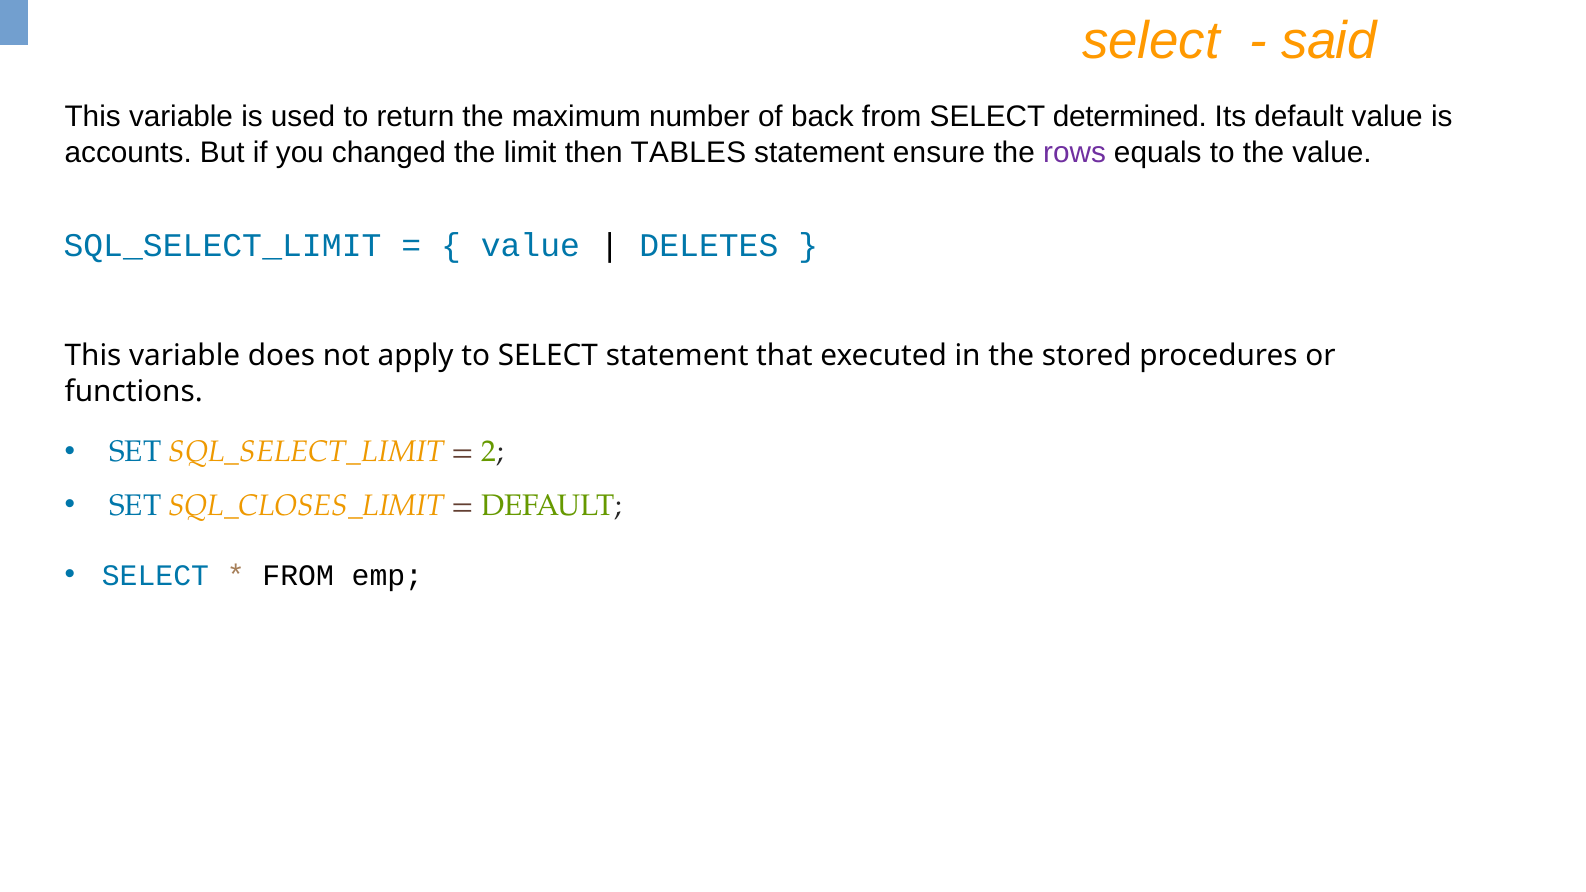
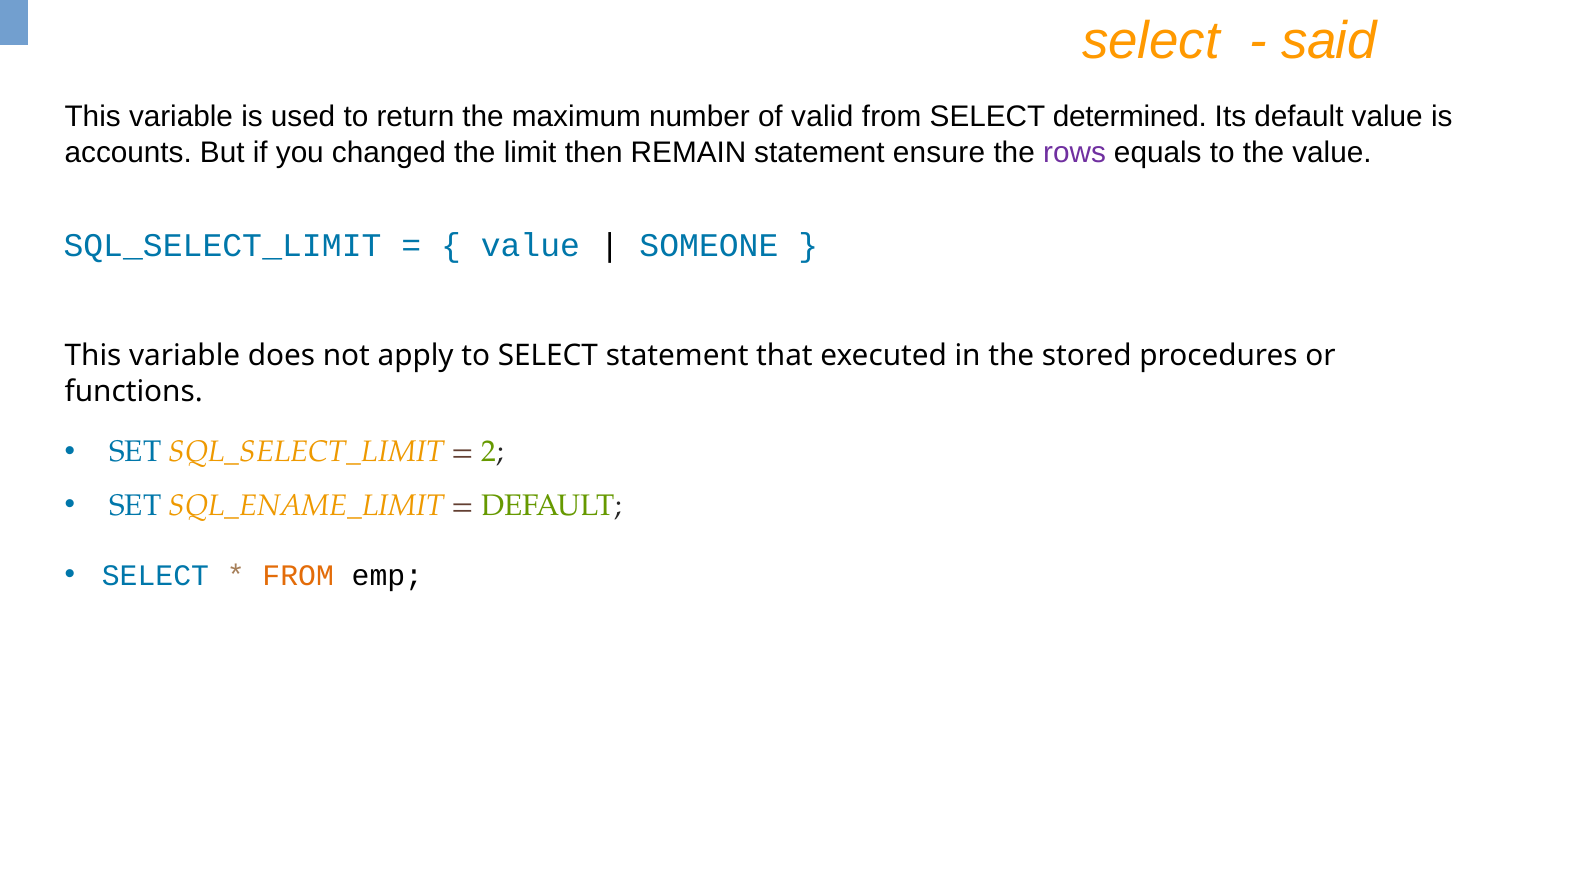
back: back -> valid
TABLES: TABLES -> REMAIN
DELETES: DELETES -> SOMEONE
SQL_CLOSES_LIMIT: SQL_CLOSES_LIMIT -> SQL_ENAME_LIMIT
FROM at (298, 576) colour: black -> orange
